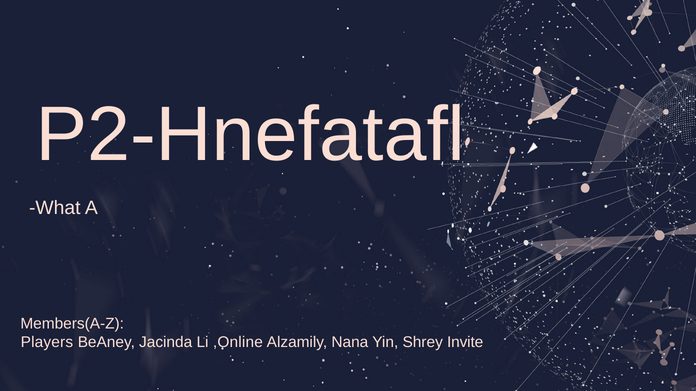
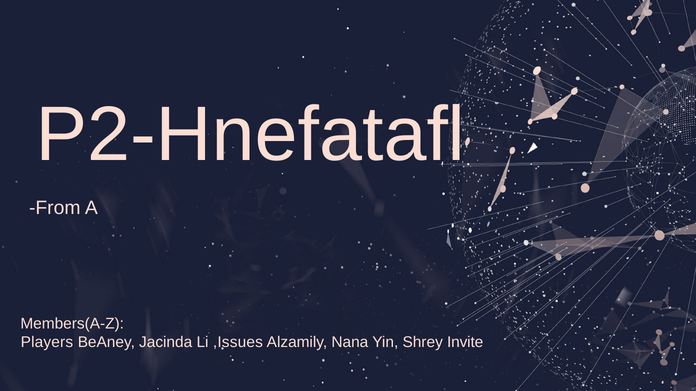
What: What -> From
,Online: ,Online -> ,Issues
